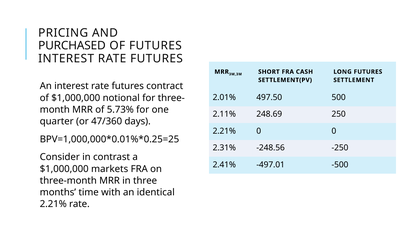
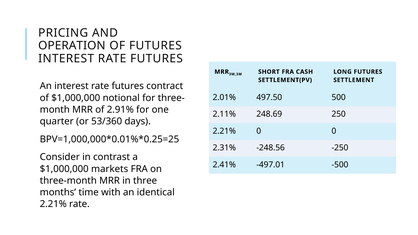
PURCHASED: PURCHASED -> OPERATION
5.73%: 5.73% -> 2.91%
47/360: 47/360 -> 53/360
